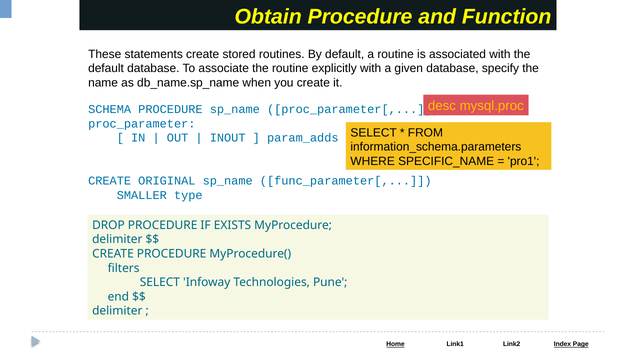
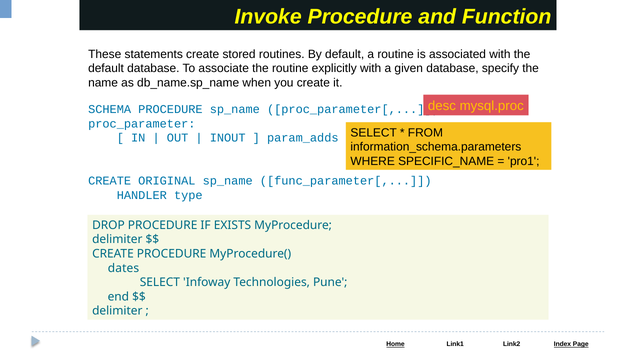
Obtain: Obtain -> Invoke
SMALLER: SMALLER -> HANDLER
filters: filters -> dates
